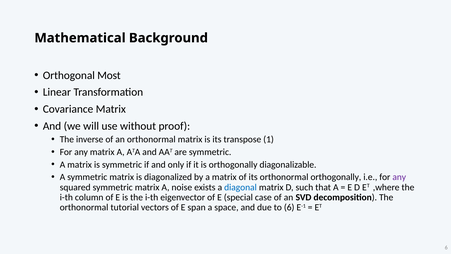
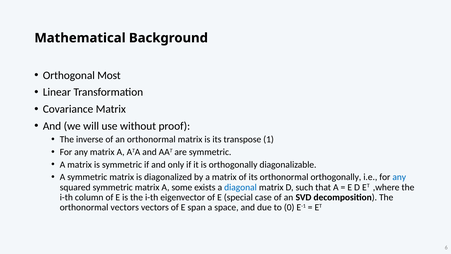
any at (399, 177) colour: purple -> blue
noise: noise -> some
orthonormal tutorial: tutorial -> vectors
to 6: 6 -> 0
